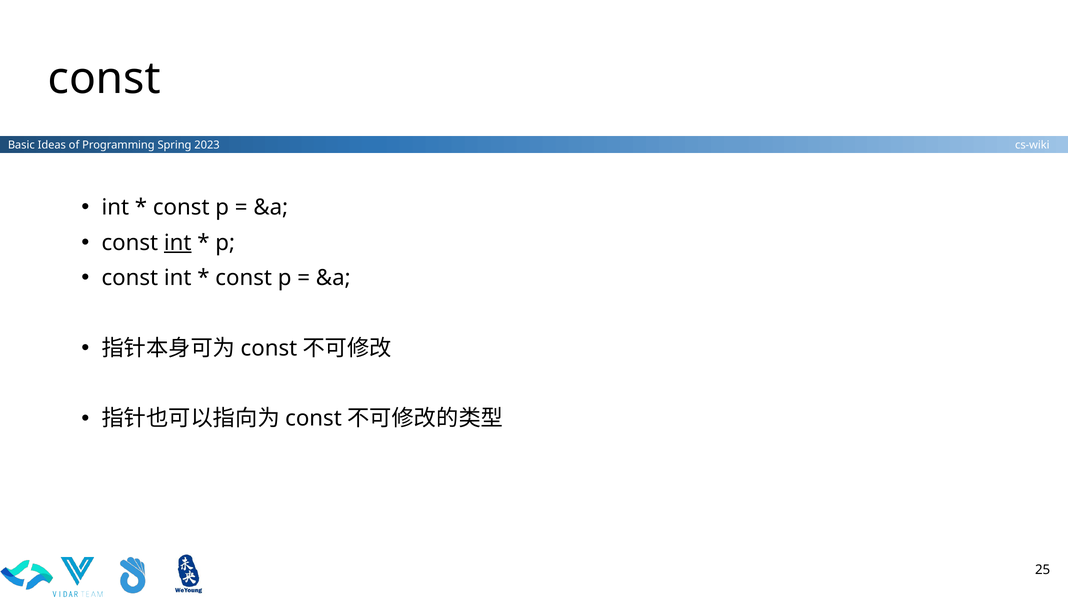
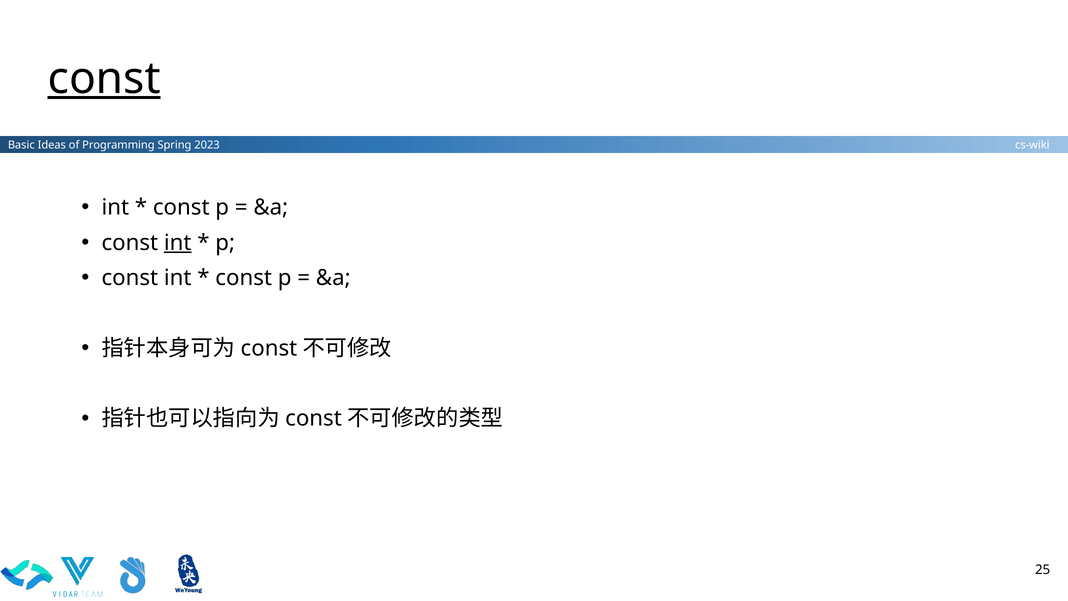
const at (104, 78) underline: none -> present
